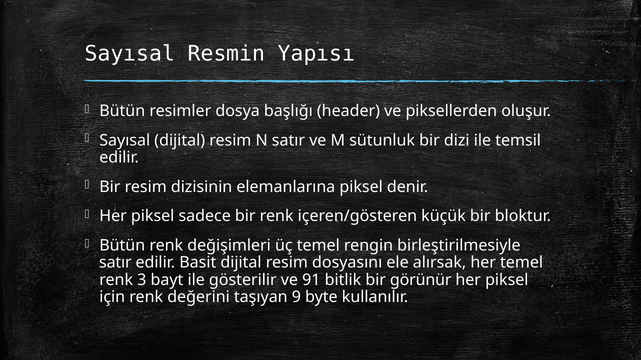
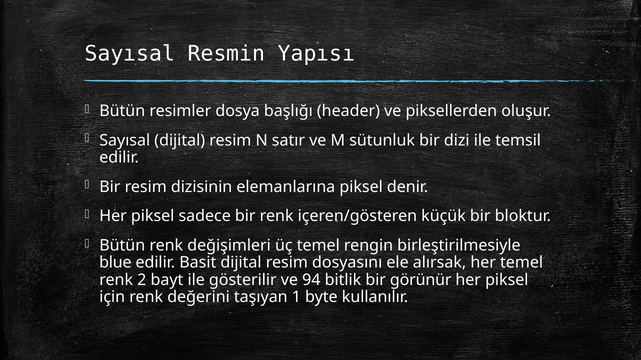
satır at (115, 263): satır -> blue
3: 3 -> 2
91: 91 -> 94
9: 9 -> 1
